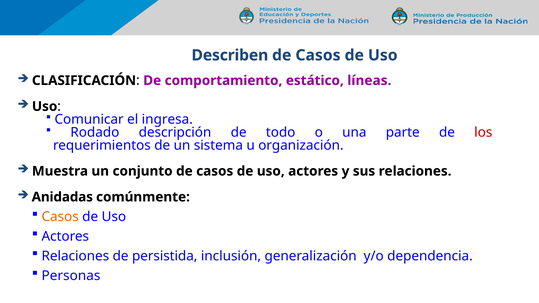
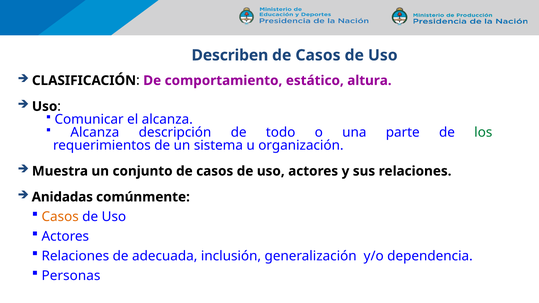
líneas: líneas -> altura
el ingresa: ingresa -> alcanza
Rodado at (95, 132): Rodado -> Alcanza
los colour: red -> green
persistida: persistida -> adecuada
